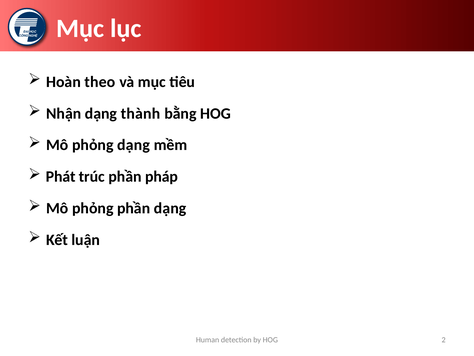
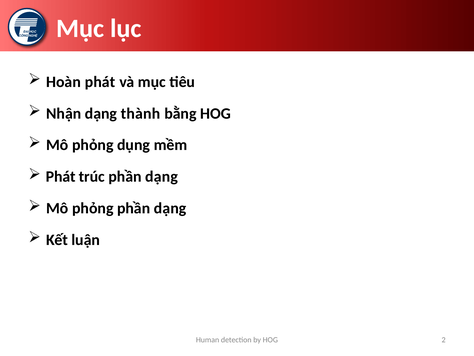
Hoàn theo: theo -> phát
phỏng dạng: dạng -> dụng
trúc phần pháp: pháp -> dạng
